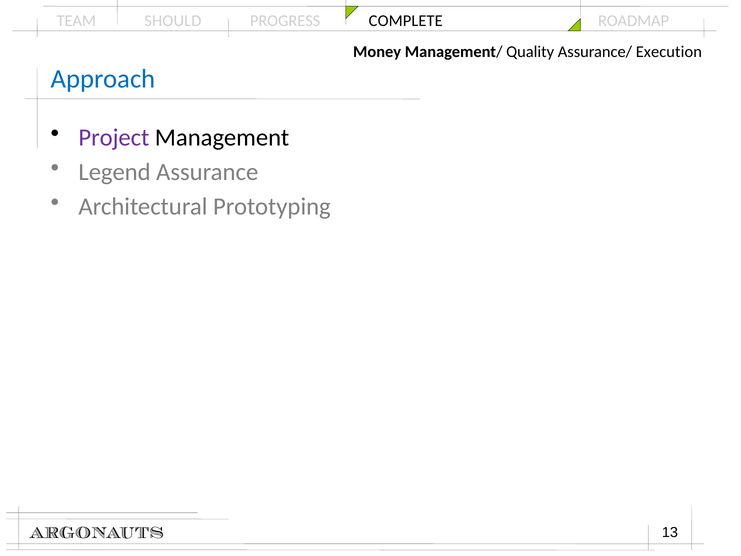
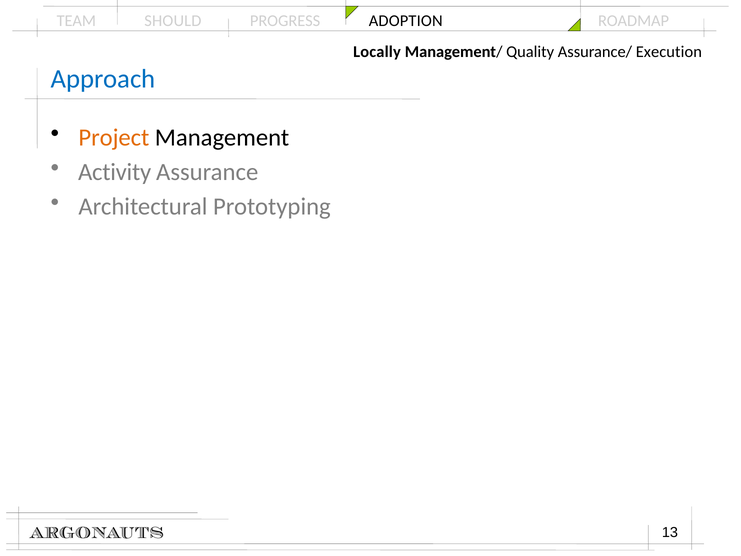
COMPLETE: COMPLETE -> ADOPTION
Money: Money -> Locally
Project colour: purple -> orange
Legend: Legend -> Activity
